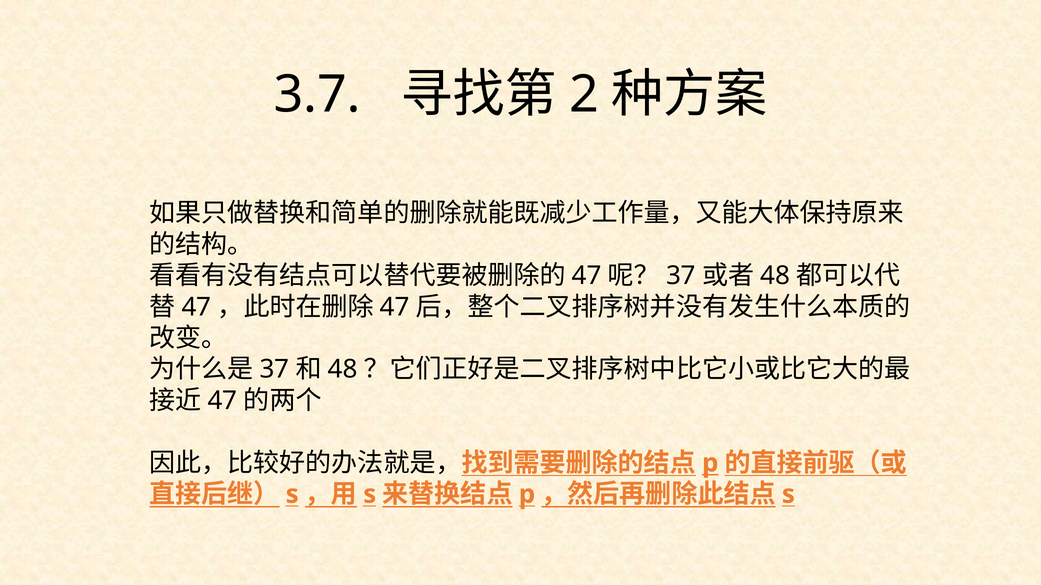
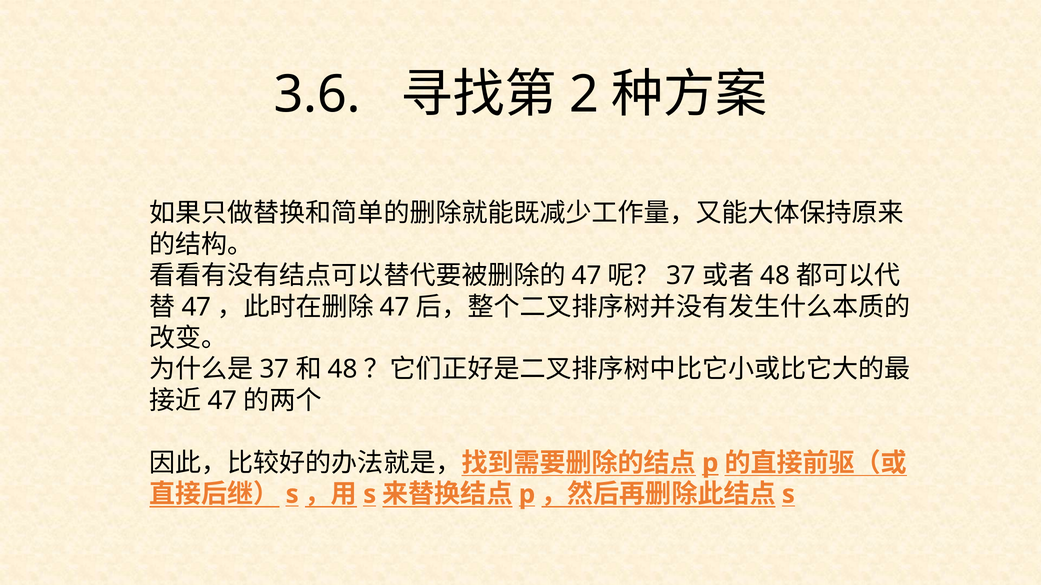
3.7: 3.7 -> 3.6
